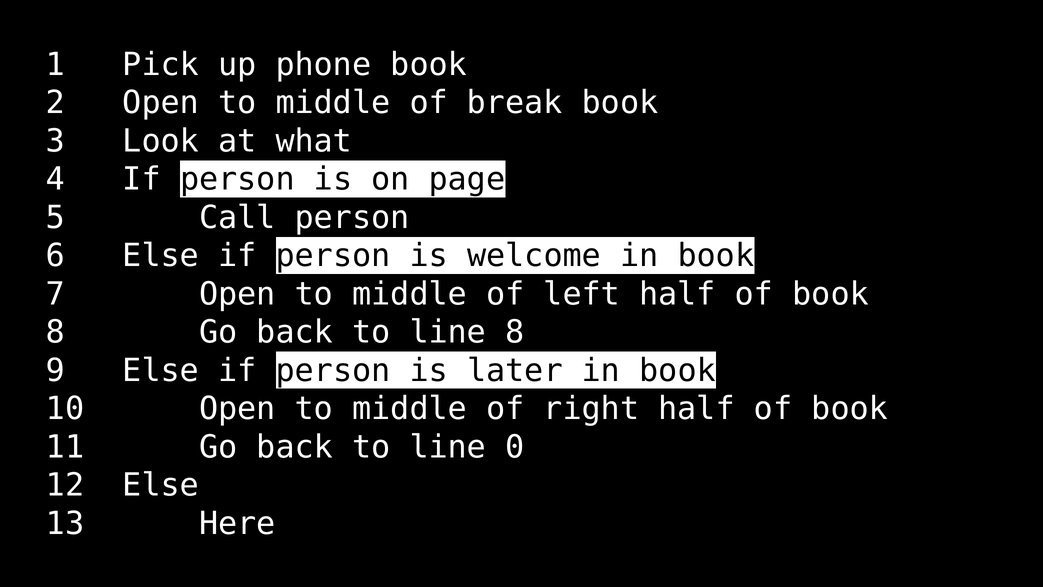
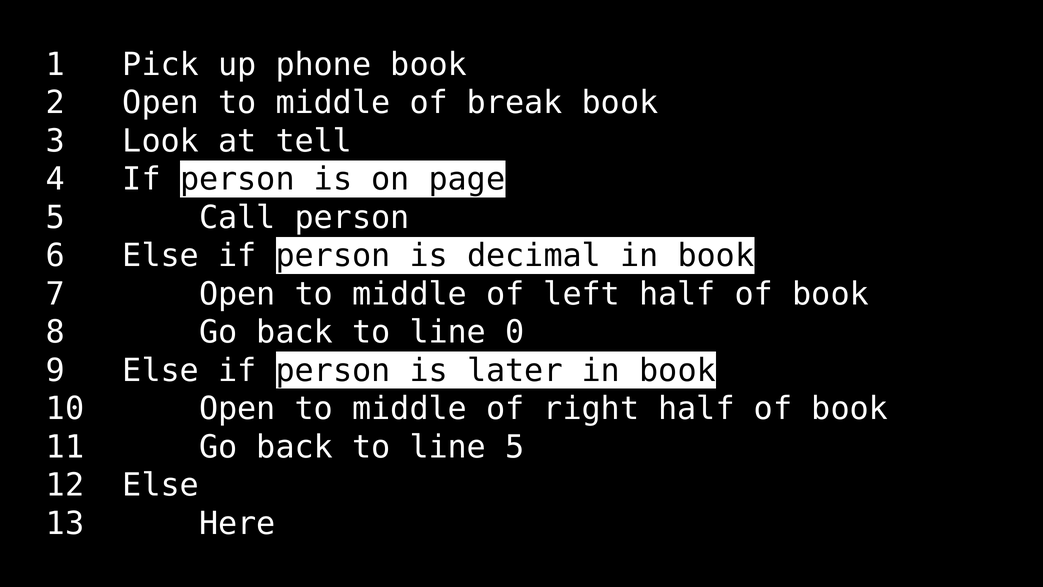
what: what -> tell
welcome: welcome -> decimal
line 8: 8 -> 0
line 0: 0 -> 5
